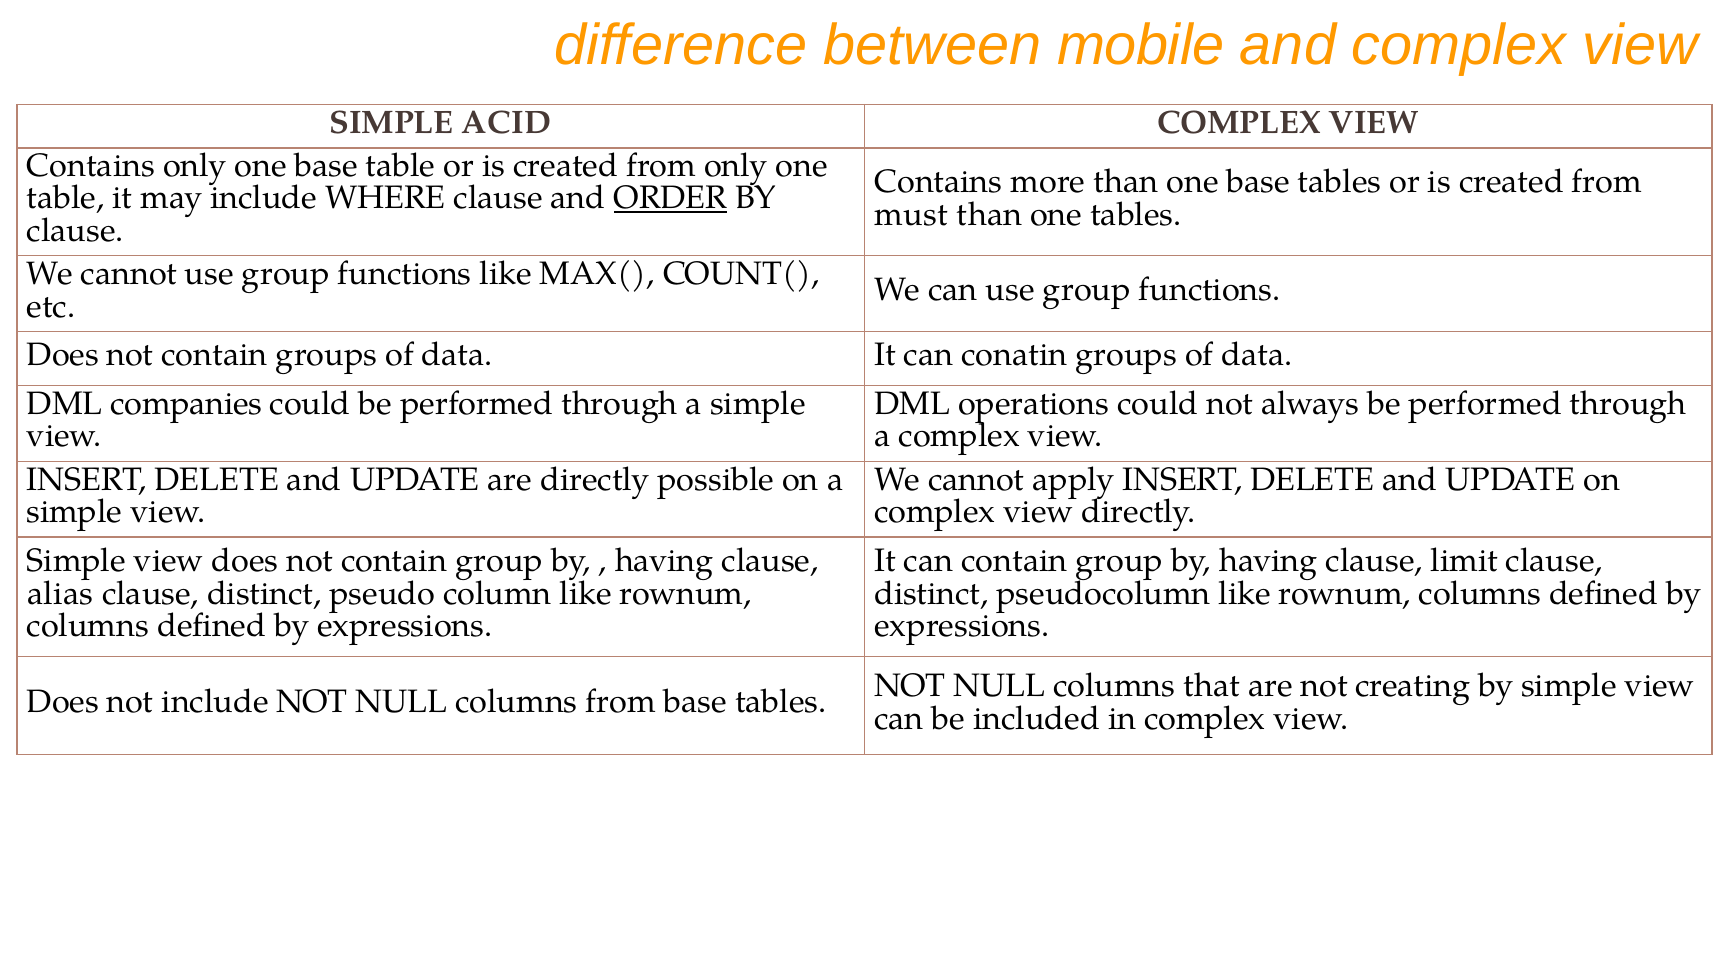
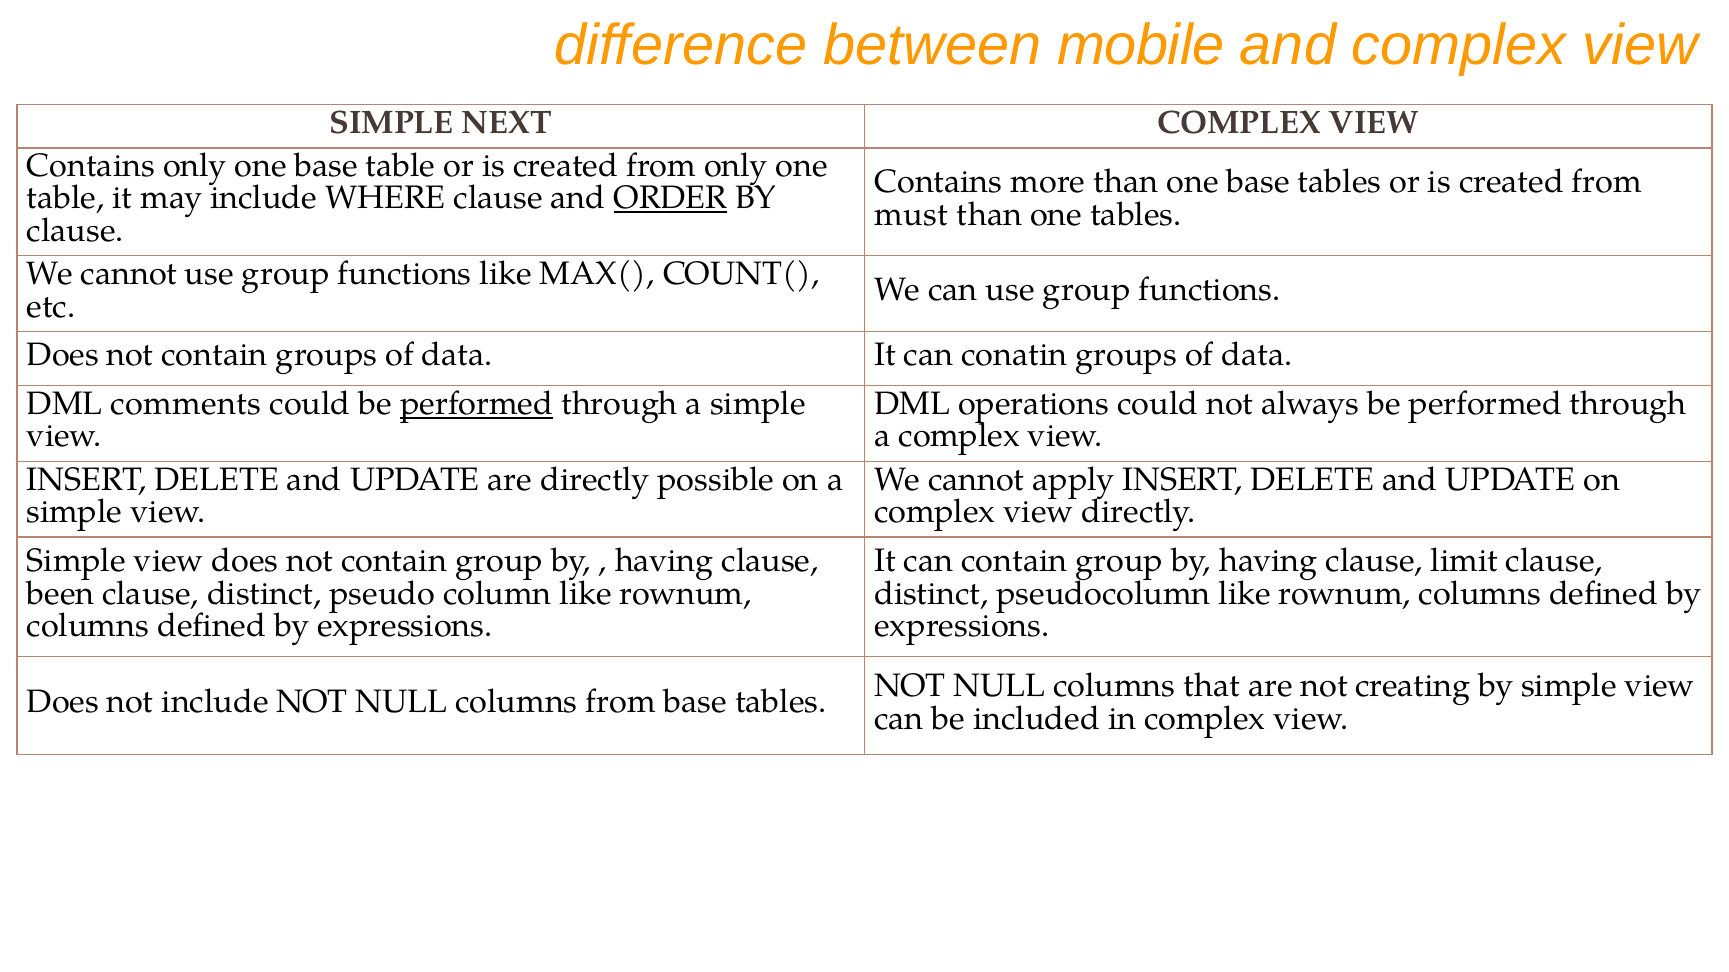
ACID: ACID -> NEXT
companies: companies -> comments
performed at (477, 404) underline: none -> present
alias: alias -> been
